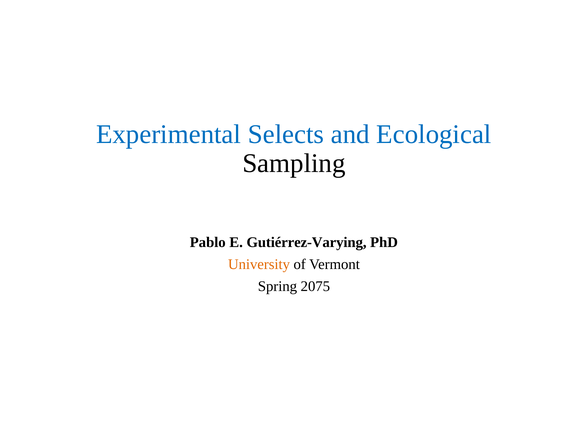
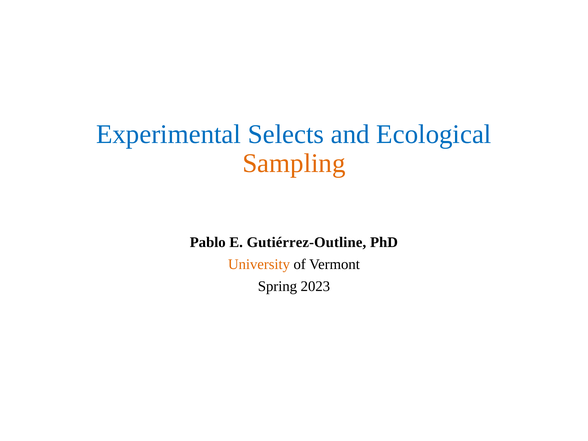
Sampling colour: black -> orange
Gutiérrez-Varying: Gutiérrez-Varying -> Gutiérrez-Outline
2075: 2075 -> 2023
